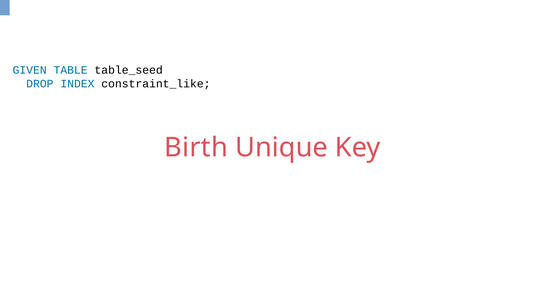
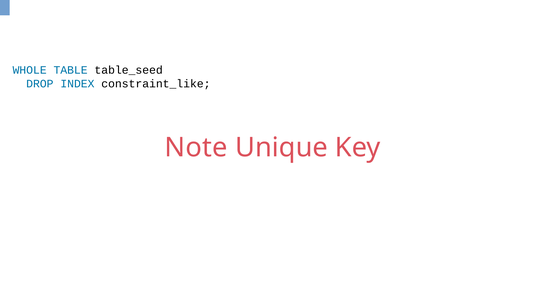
GIVEN: GIVEN -> WHOLE
Birth: Birth -> Note
